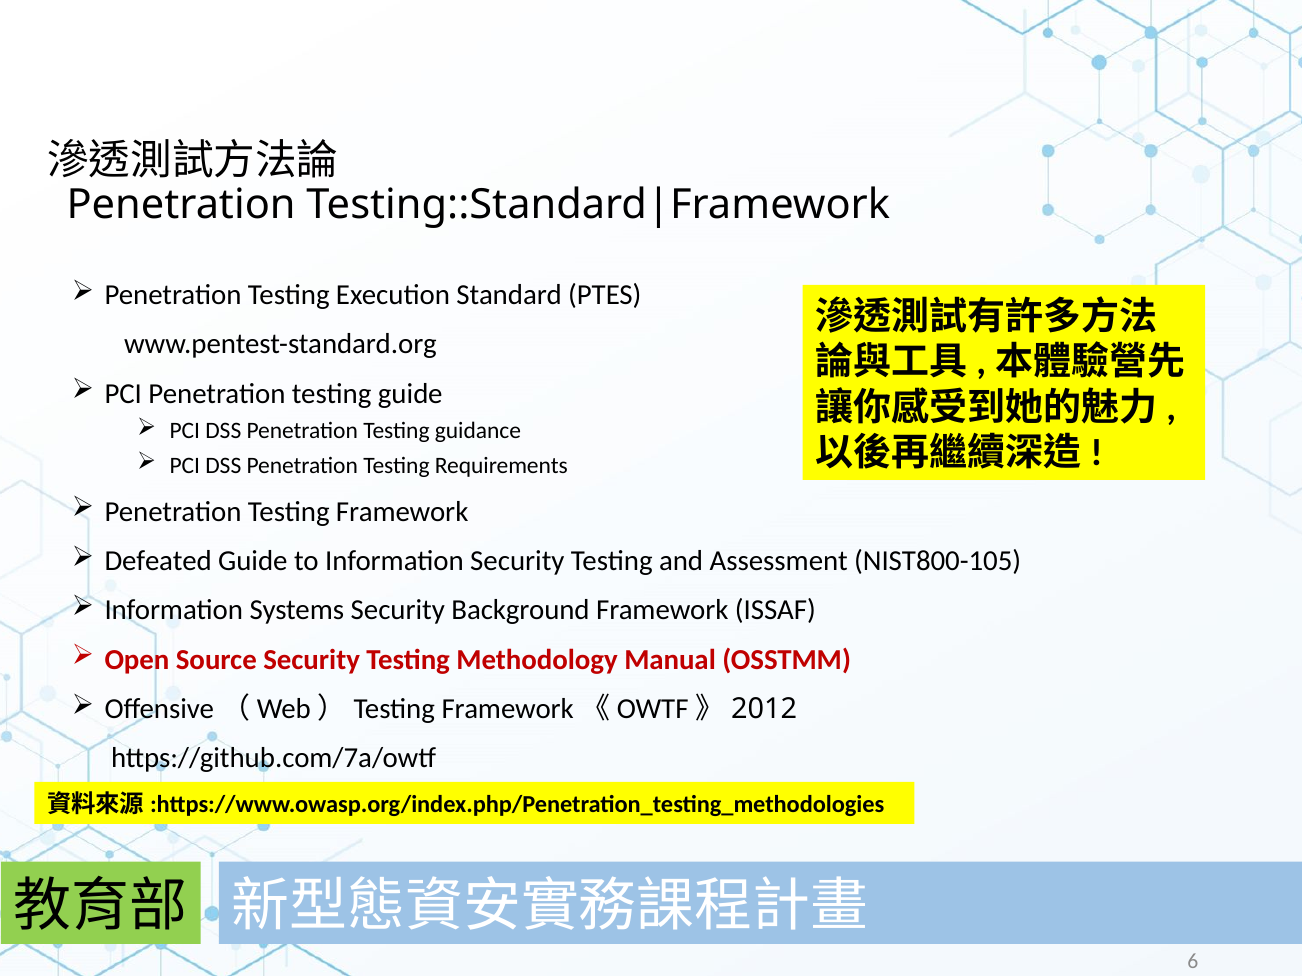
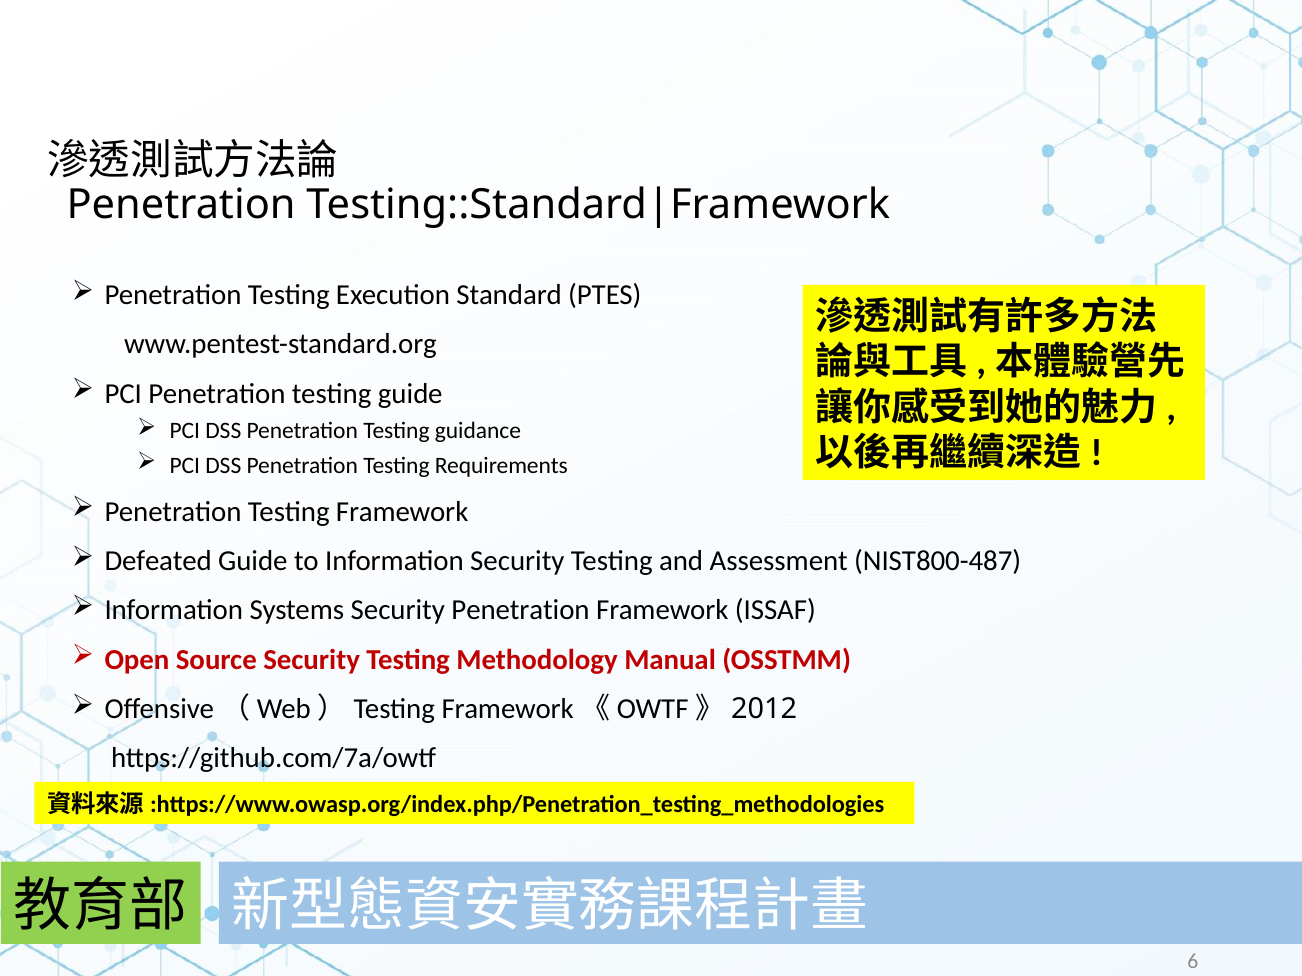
NIST800-105: NIST800-105 -> NIST800-487
Security Background: Background -> Penetration
